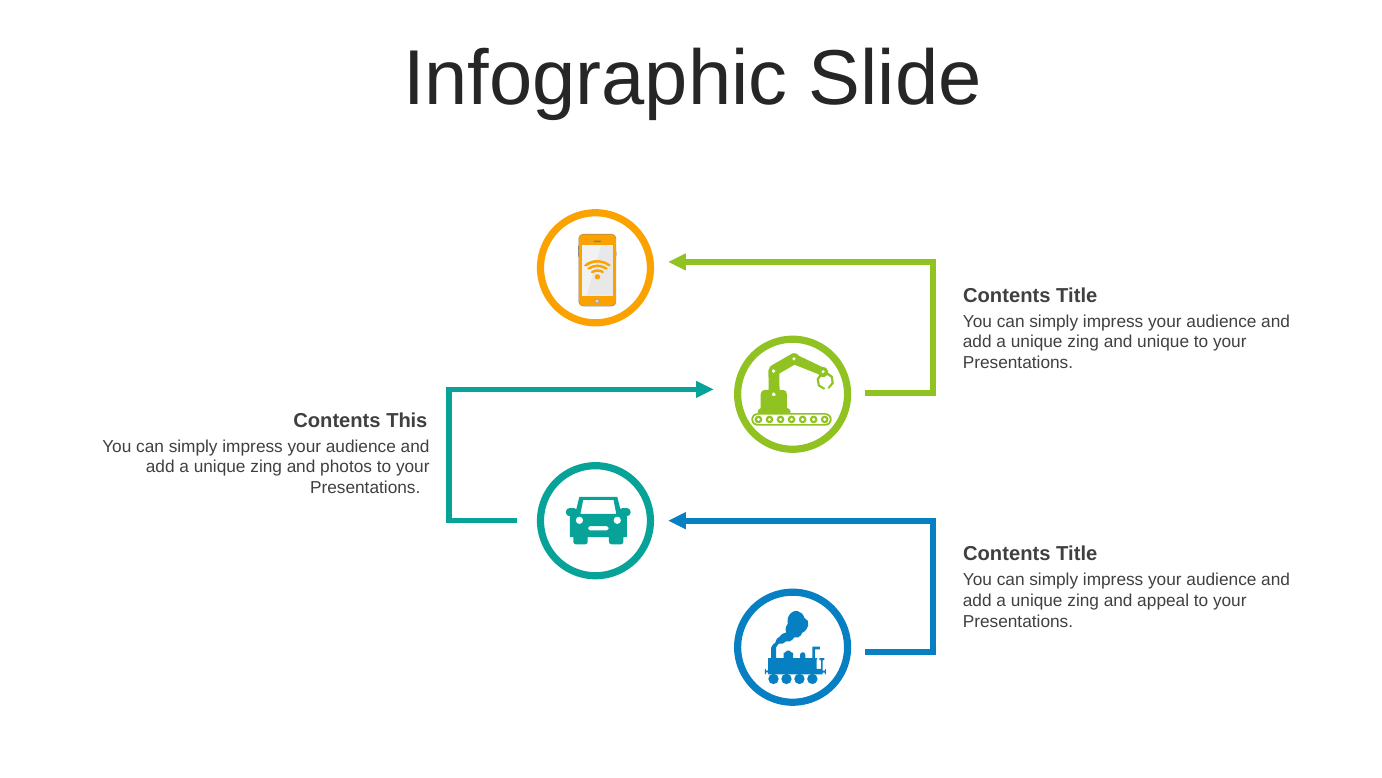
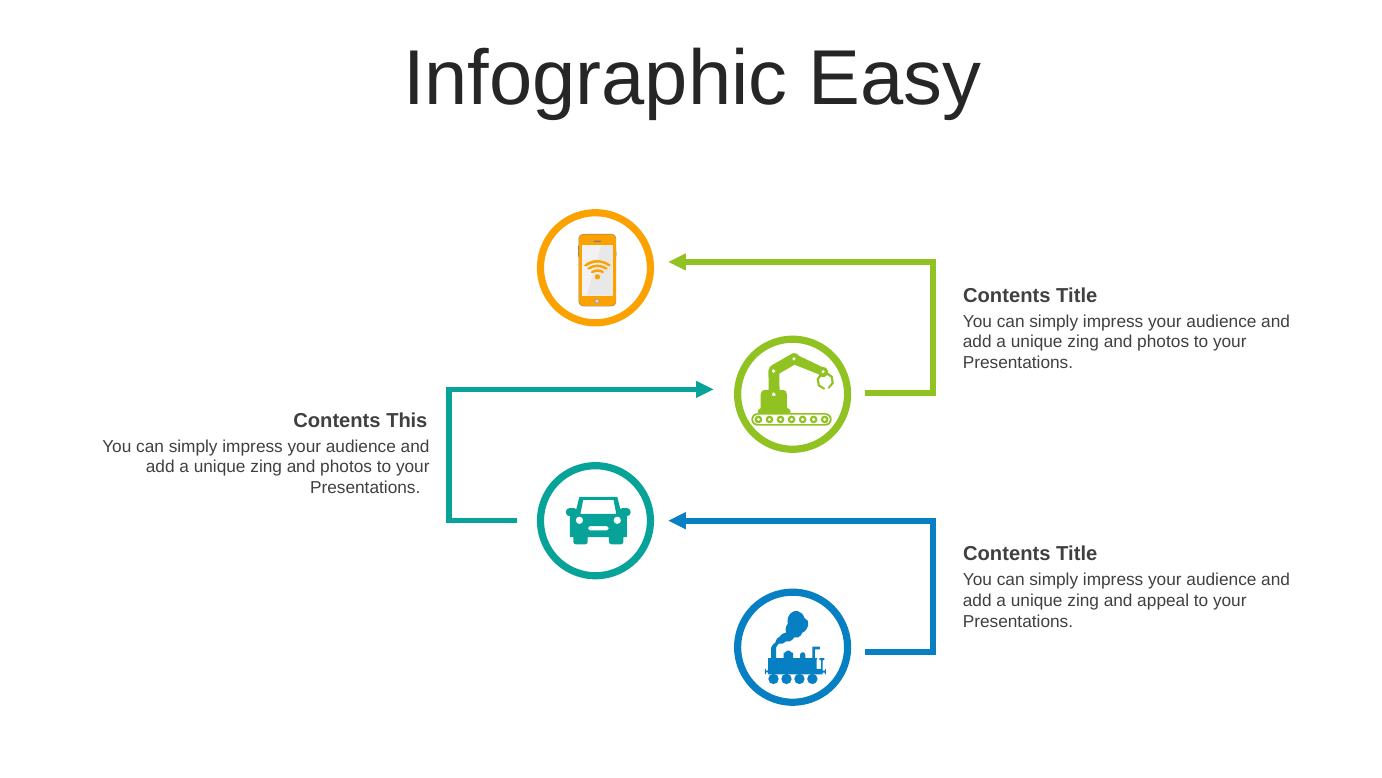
Slide: Slide -> Easy
unique at (1163, 342): unique -> photos
